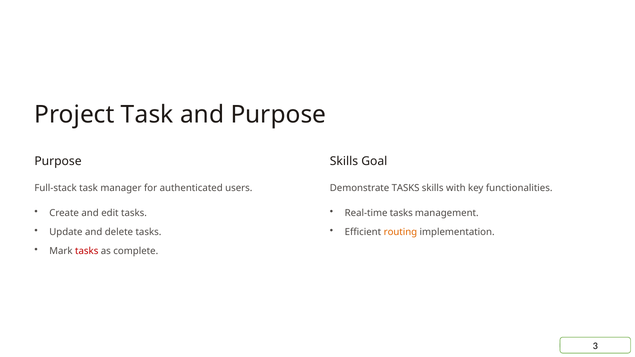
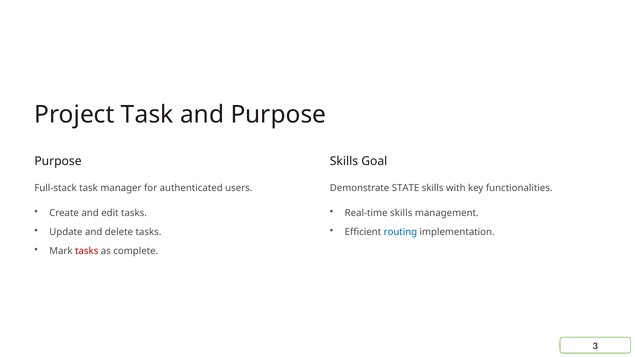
Demonstrate TASKS: TASKS -> STATE
Real-time tasks: tasks -> skills
routing colour: orange -> blue
